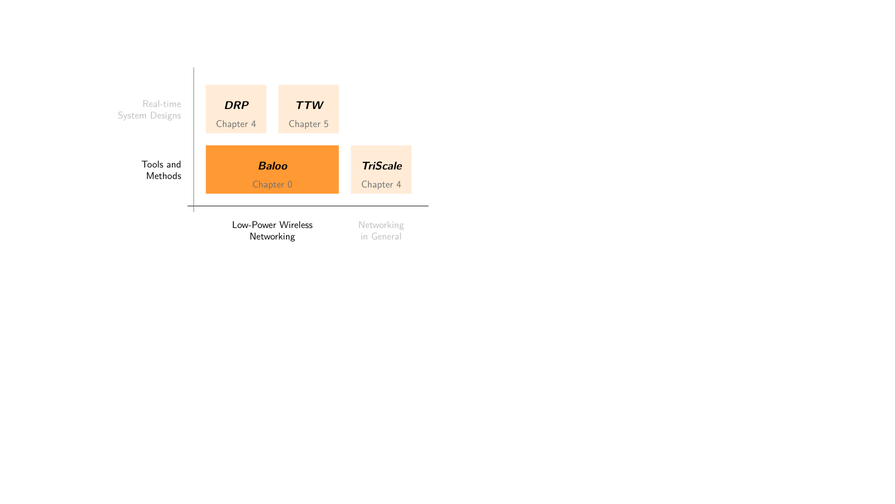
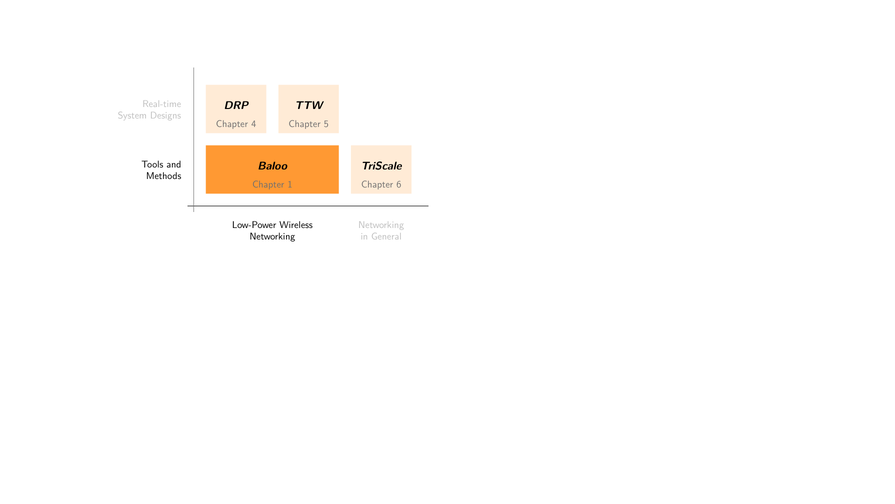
0: 0 -> 1
4 at (399, 184): 4 -> 6
